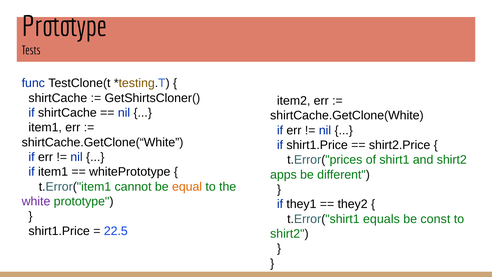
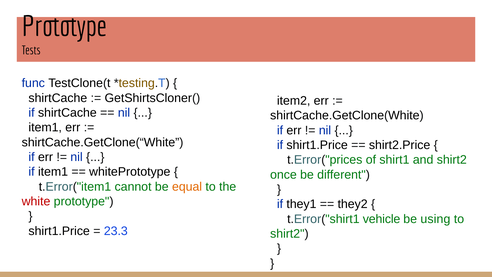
apps: apps -> once
white colour: purple -> red
equals: equals -> vehicle
const: const -> using
22.5: 22.5 -> 23.3
